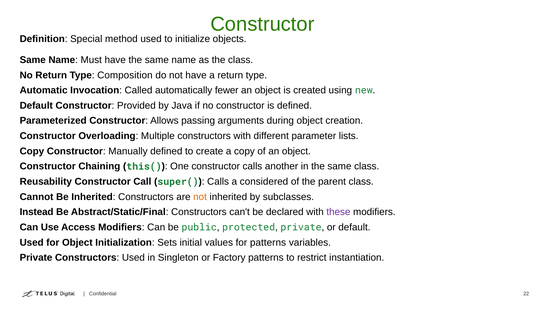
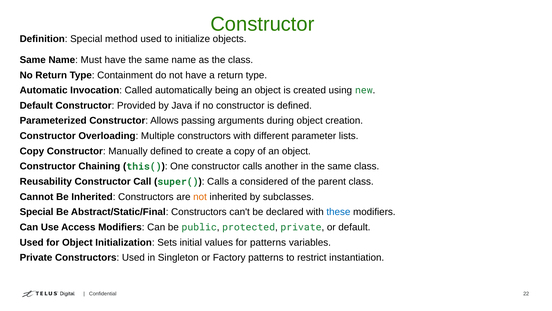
Composition: Composition -> Containment
fewer: fewer -> being
Instead at (37, 212): Instead -> Special
these colour: purple -> blue
